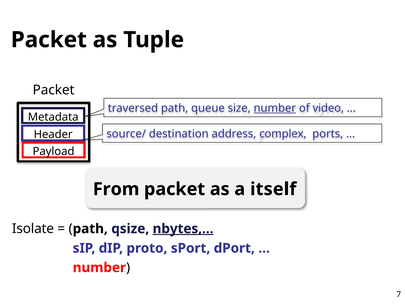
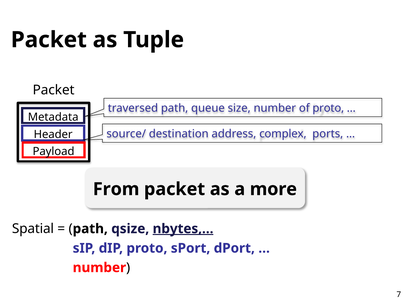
number at (275, 108) underline: present -> none
of video: video -> proto
itself: itself -> more
Isolate: Isolate -> Spatial
